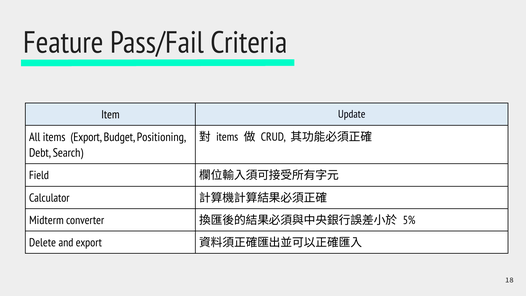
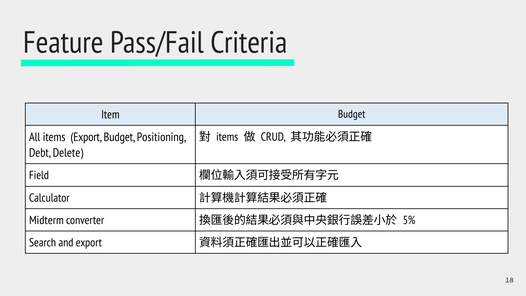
Item Update: Update -> Budget
Search: Search -> Delete
Delete: Delete -> Search
